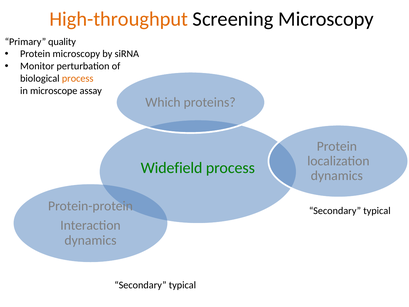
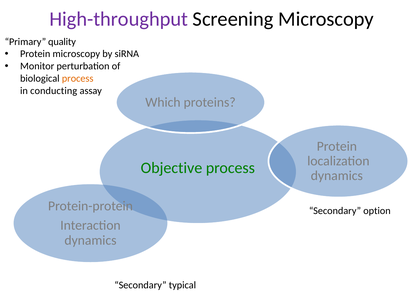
High-throughput colour: orange -> purple
microscope: microscope -> conducting
Widefield: Widefield -> Objective
typical at (377, 211): typical -> option
